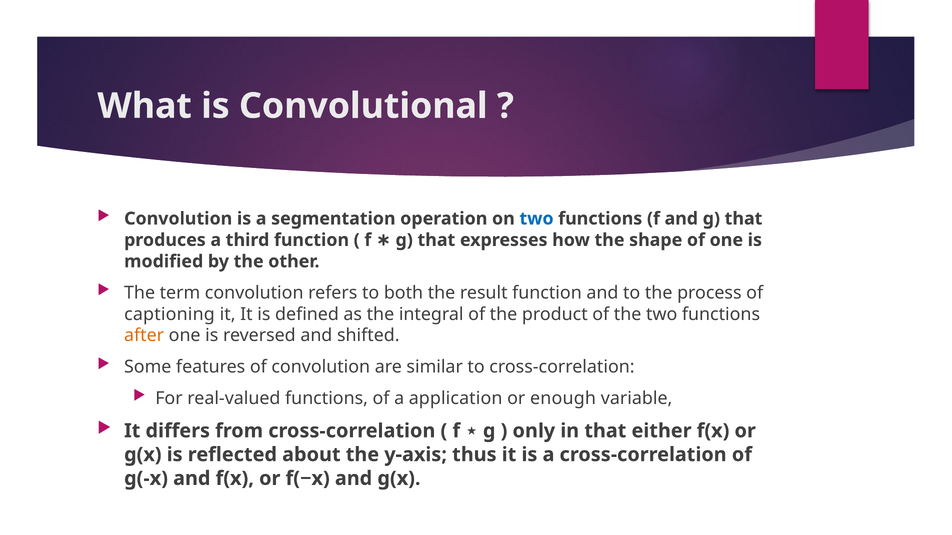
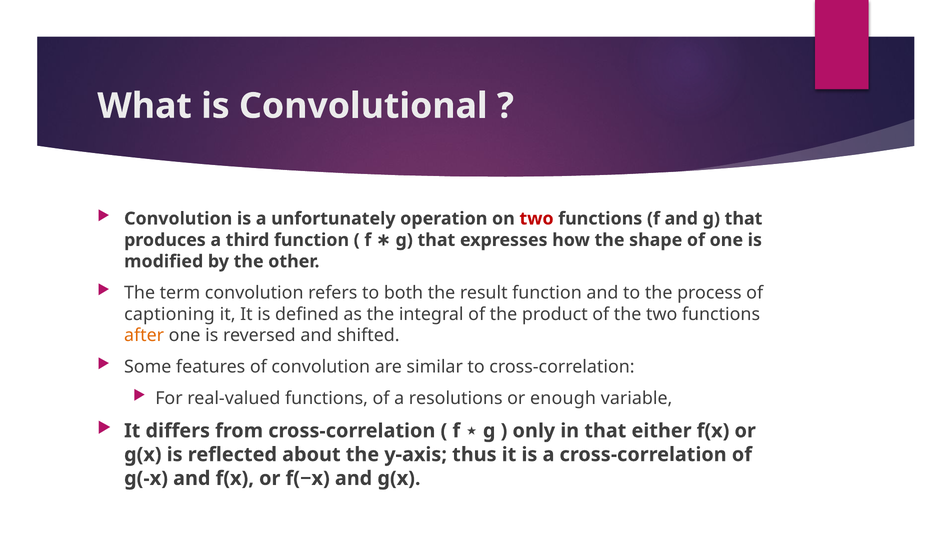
segmentation: segmentation -> unfortunately
two at (537, 219) colour: blue -> red
application: application -> resolutions
